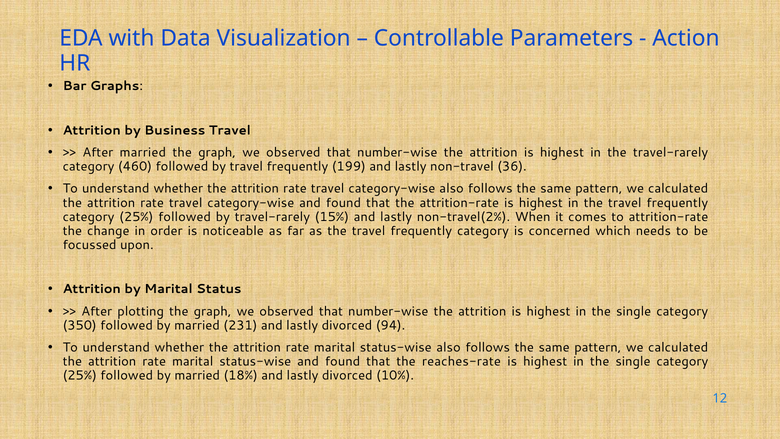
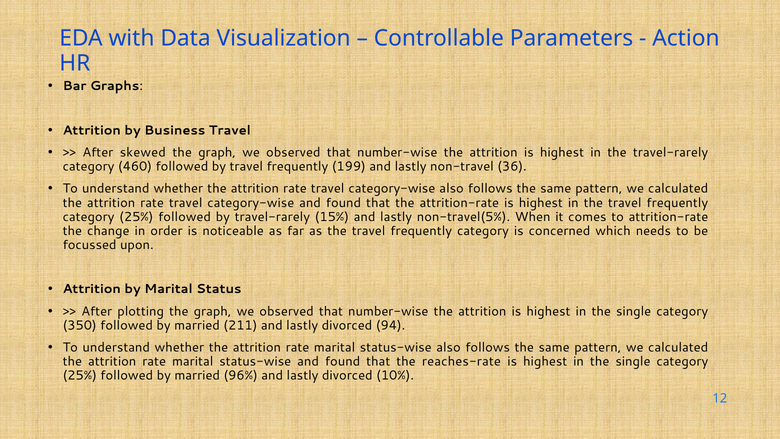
After married: married -> skewed
non-travel(2%: non-travel(2% -> non-travel(5%
231: 231 -> 211
18%: 18% -> 96%
